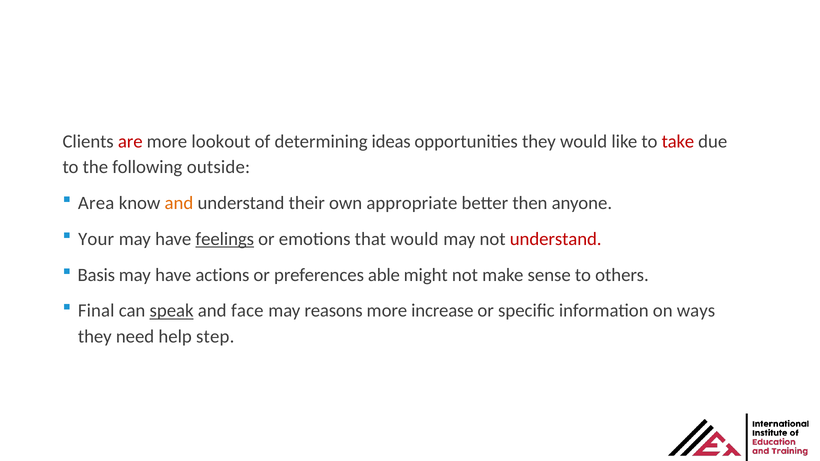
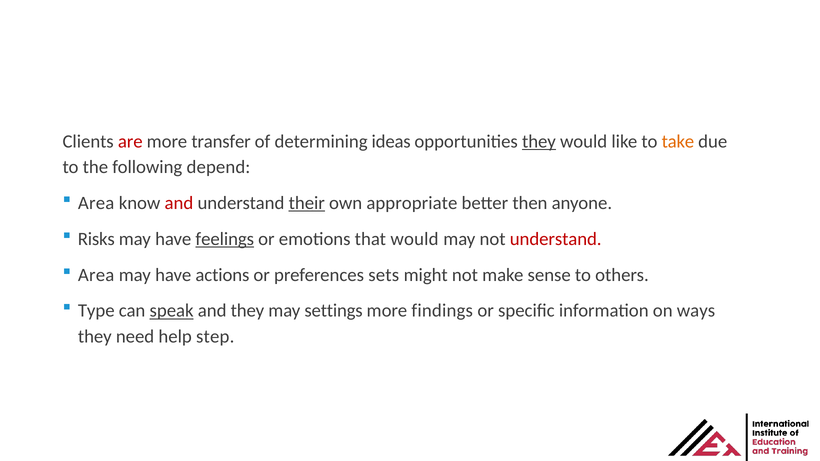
lookout: lookout -> transfer
they at (539, 142) underline: none -> present
take colour: red -> orange
outside: outside -> depend
and at (179, 203) colour: orange -> red
their underline: none -> present
Your: Your -> Risks
Basis at (96, 275): Basis -> Area
able: able -> sets
Final: Final -> Type
and face: face -> they
reasons: reasons -> settings
increase: increase -> findings
